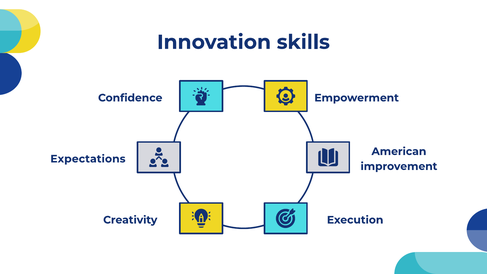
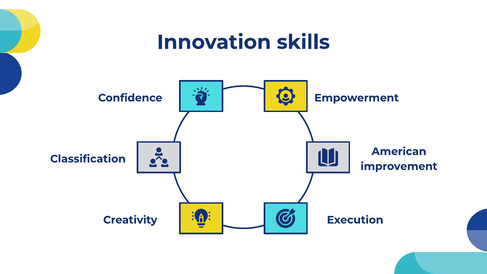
Expectations: Expectations -> Classification
